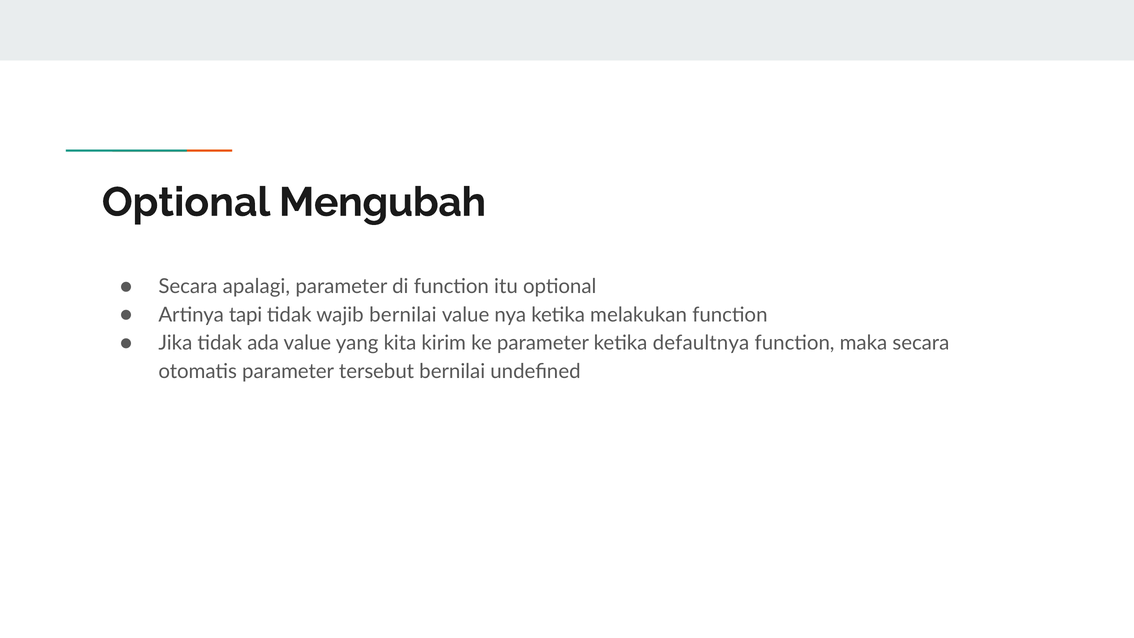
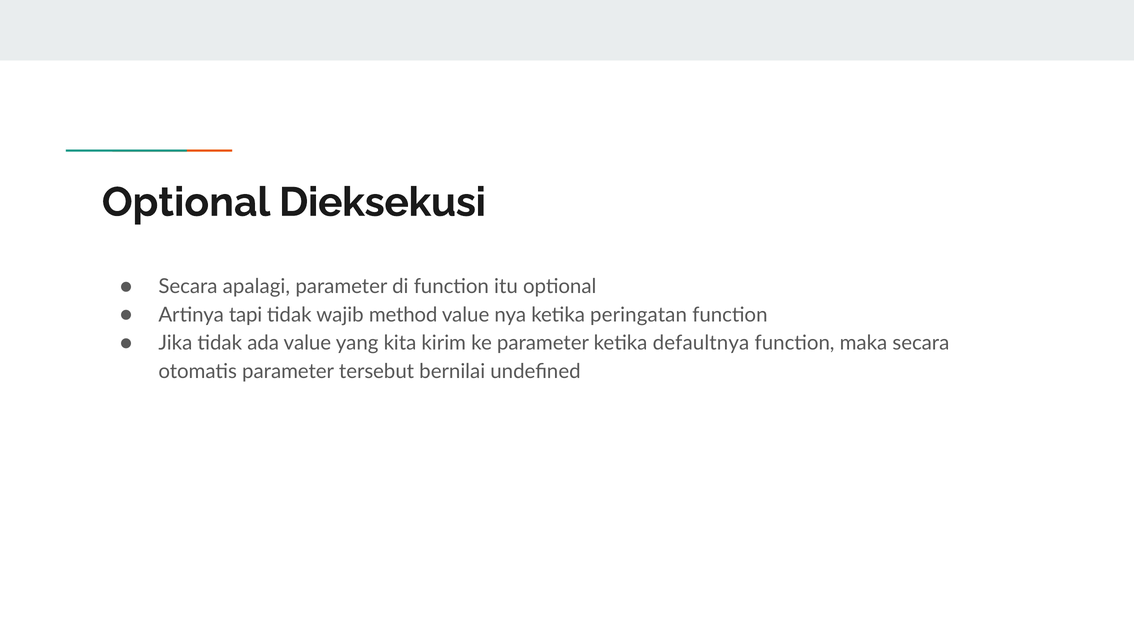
Mengubah: Mengubah -> Dieksekusi
wajib bernilai: bernilai -> method
melakukan: melakukan -> peringatan
